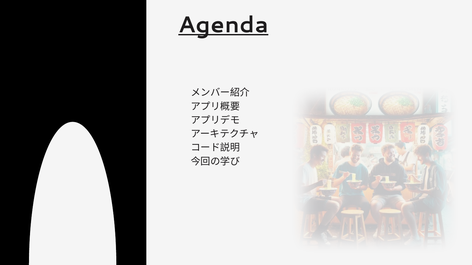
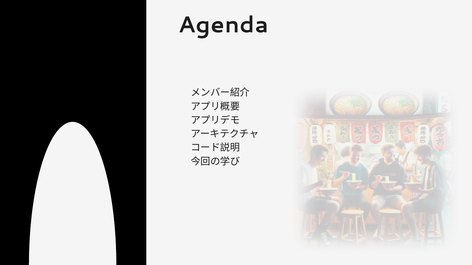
Agenda underline: present -> none
